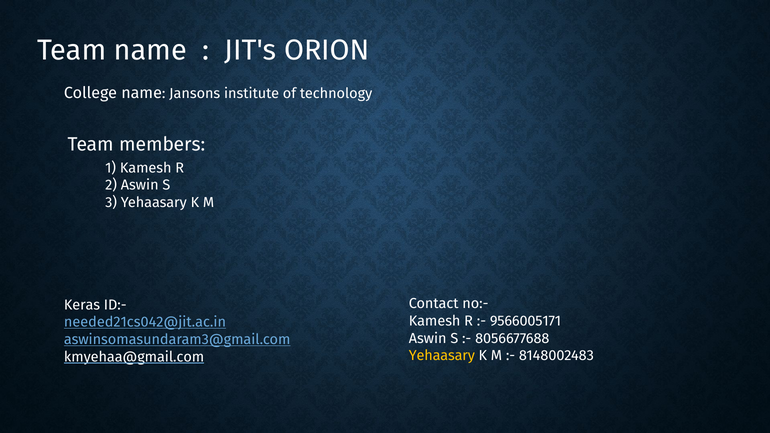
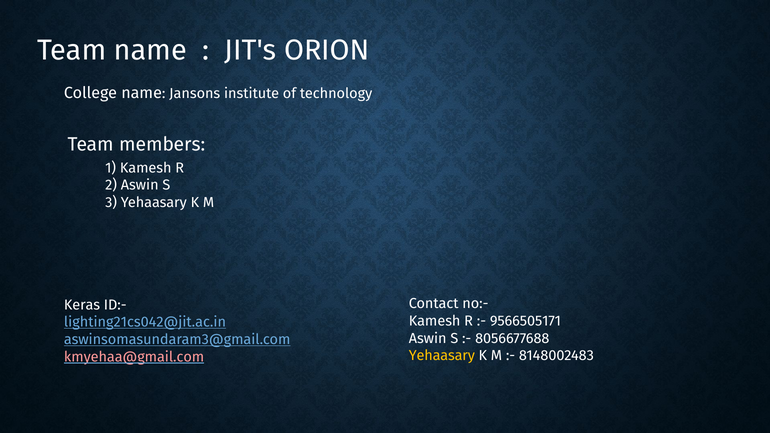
9566005171: 9566005171 -> 9566505171
needed21cs042@jit.ac.in: needed21cs042@jit.ac.in -> lighting21cs042@jit.ac.in
kmyehaa@gmail.com colour: white -> pink
